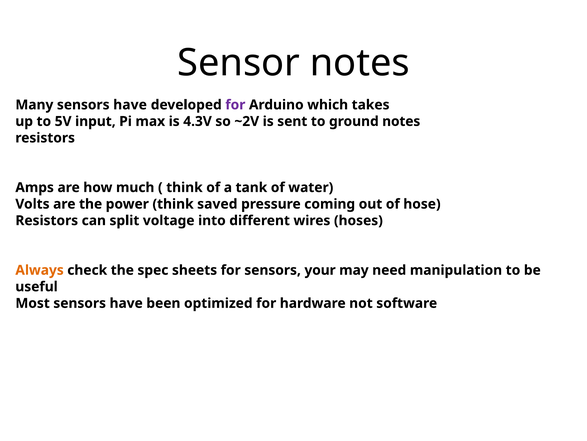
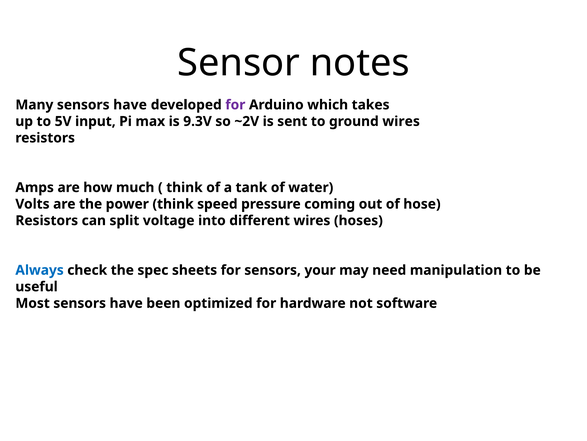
4.3V: 4.3V -> 9.3V
ground notes: notes -> wires
saved: saved -> speed
Always colour: orange -> blue
